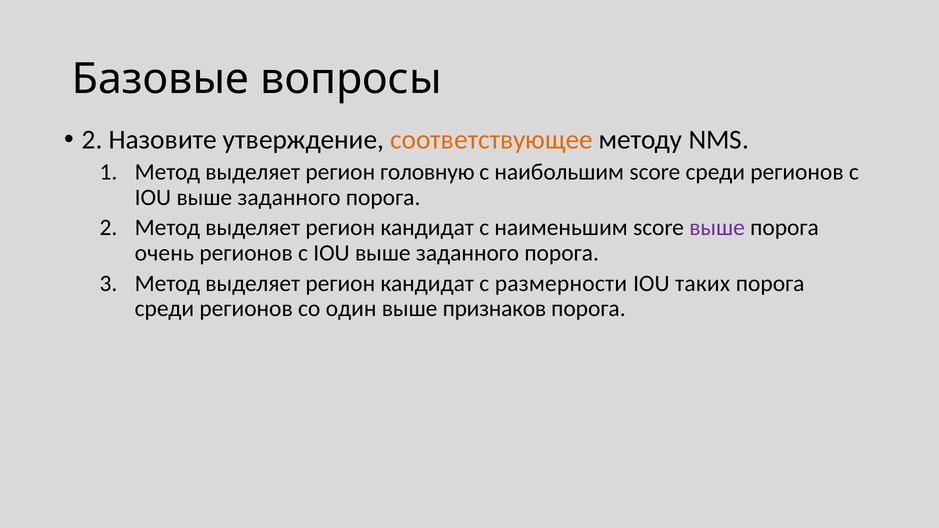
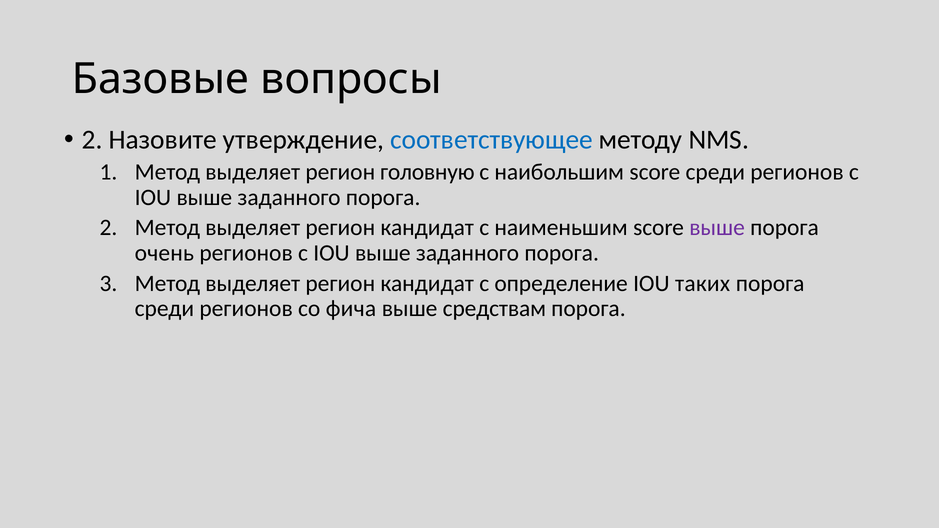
соответствующее colour: orange -> blue
размерности: размерности -> определение
один: один -> фича
признаков: признаков -> средствам
